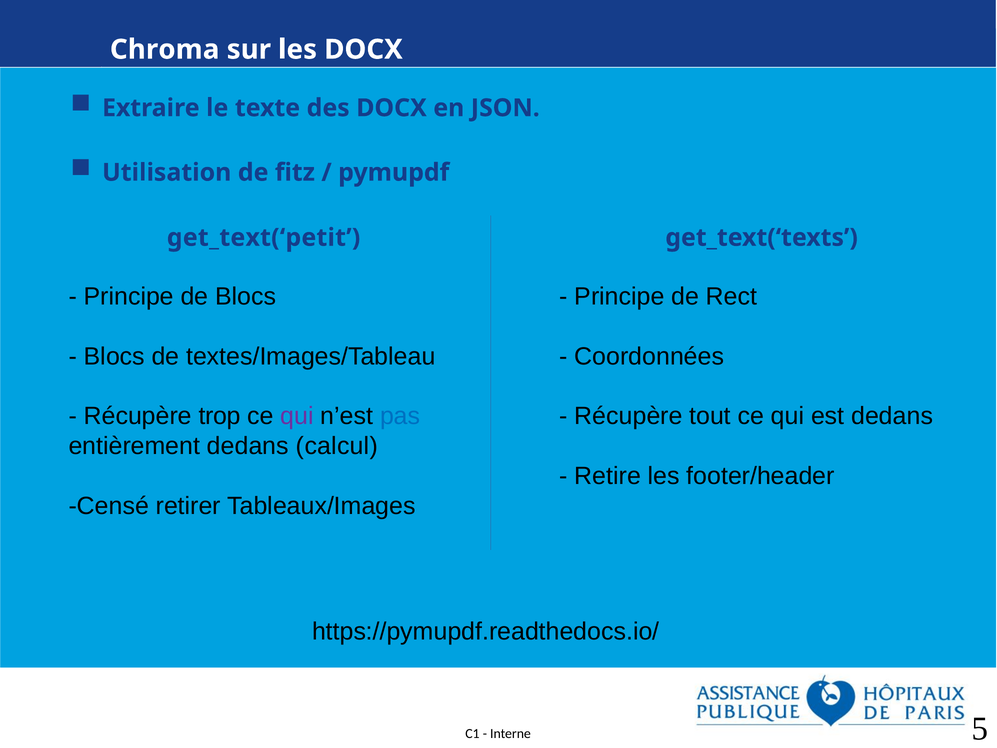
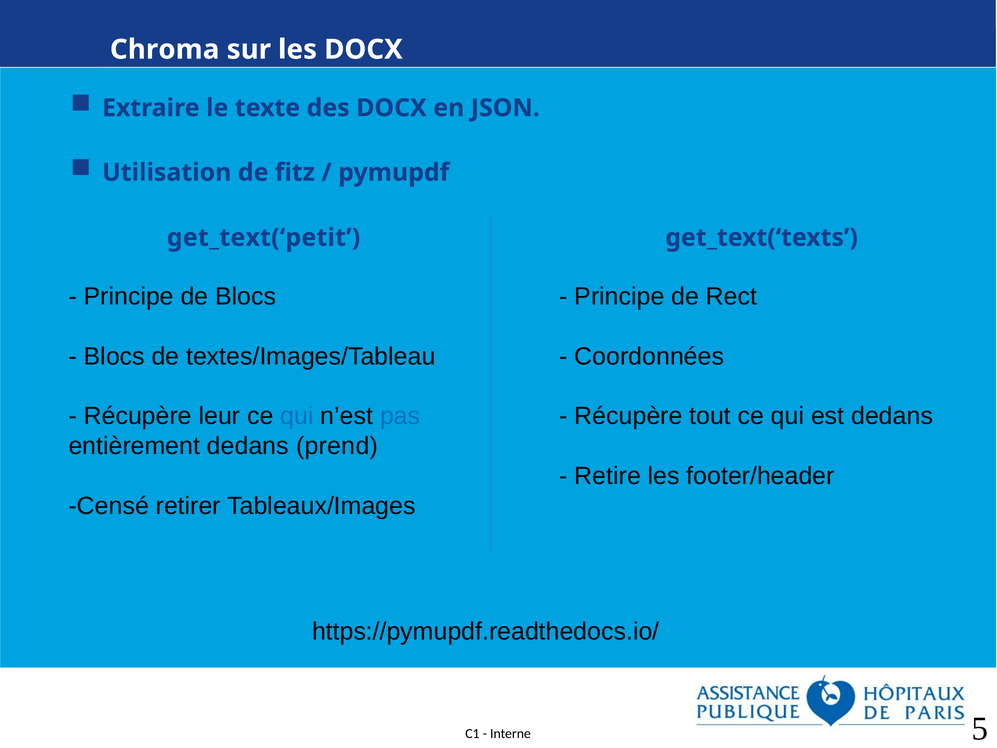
trop: trop -> leur
qui at (297, 416) colour: purple -> blue
calcul: calcul -> prend
